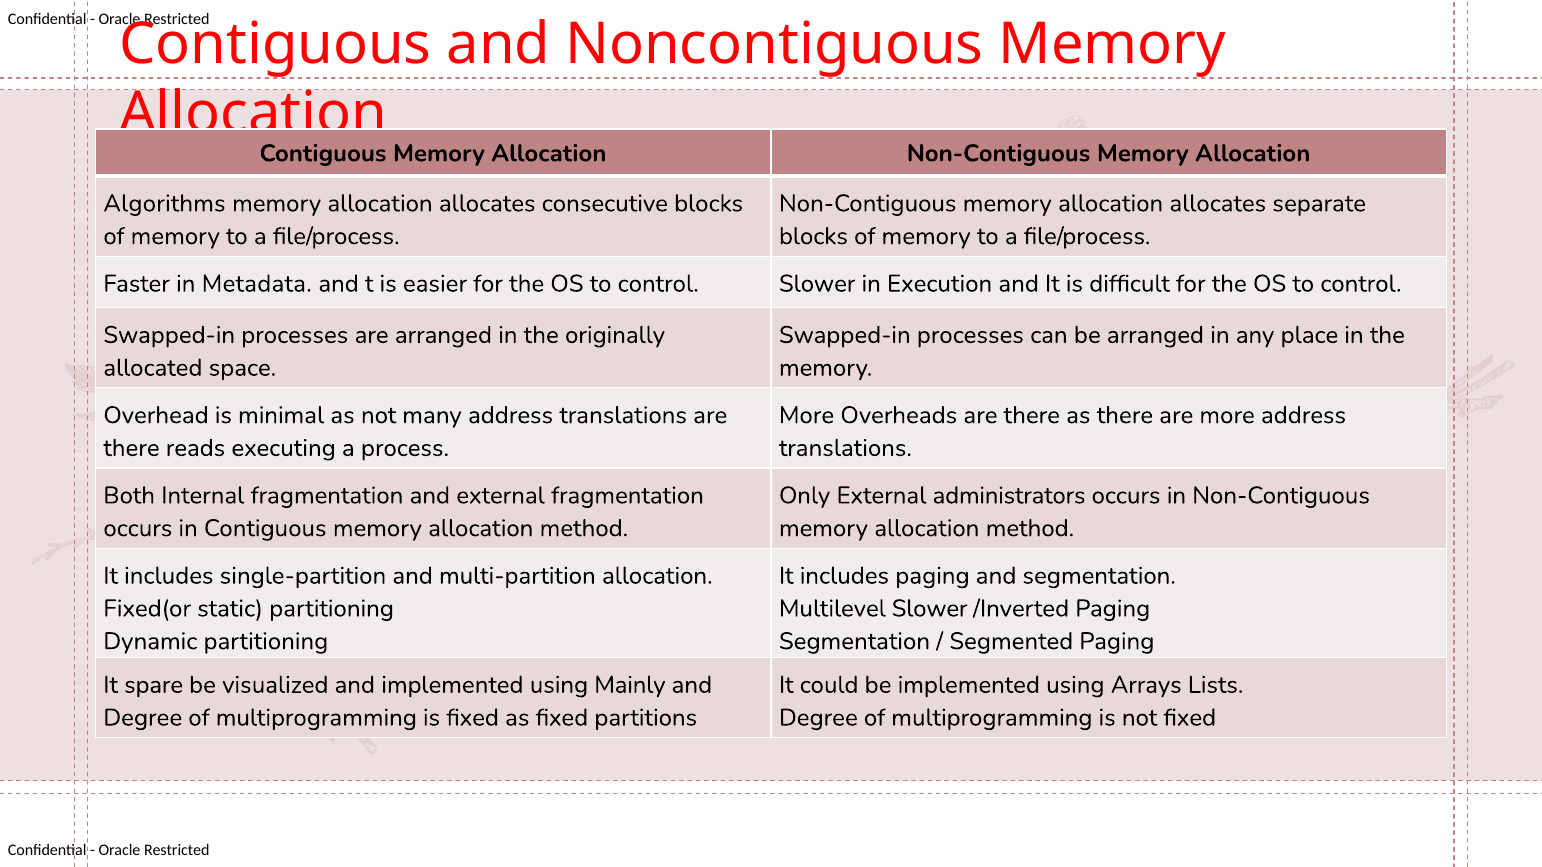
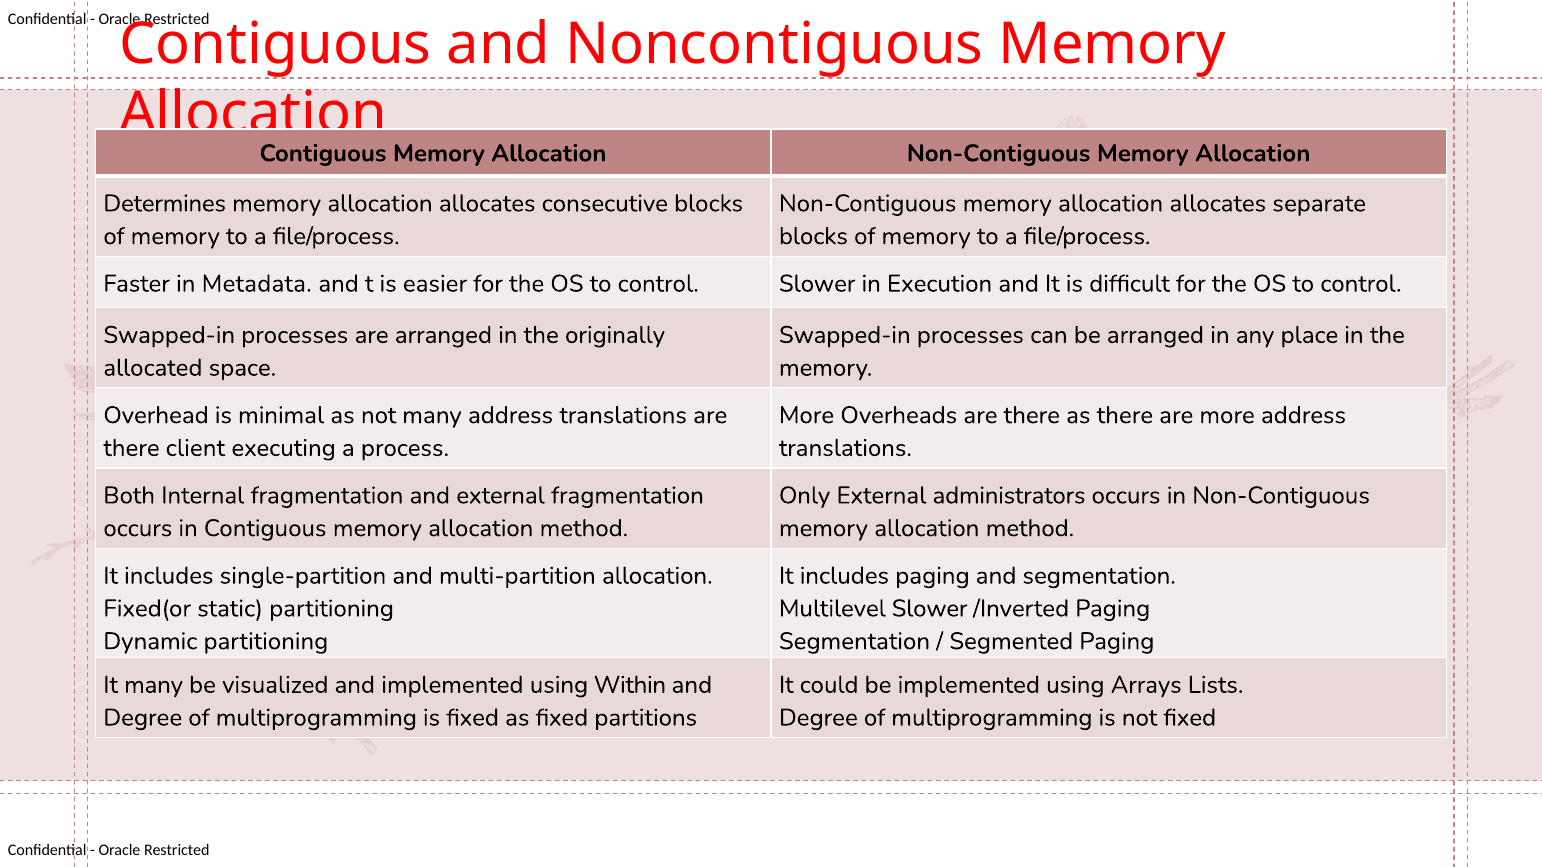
Algorithms: Algorithms -> Determines
reads: reads -> client
It spare: spare -> many
Mainly: Mainly -> Within
